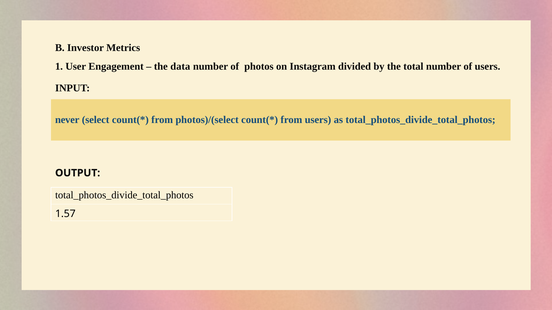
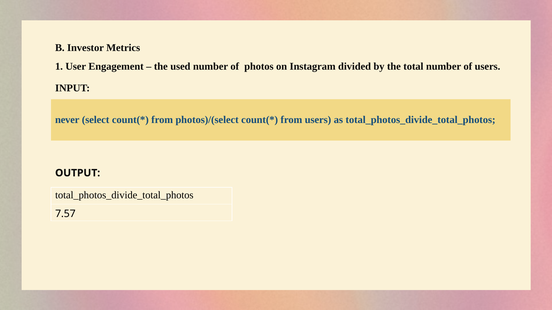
data: data -> used
1.57: 1.57 -> 7.57
